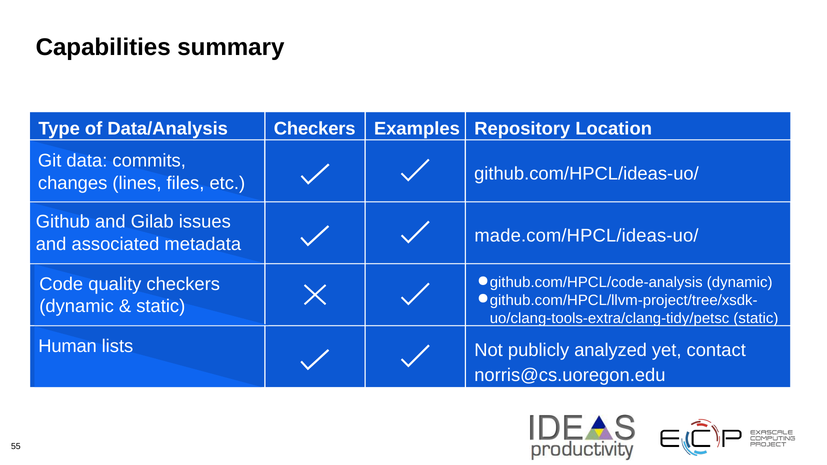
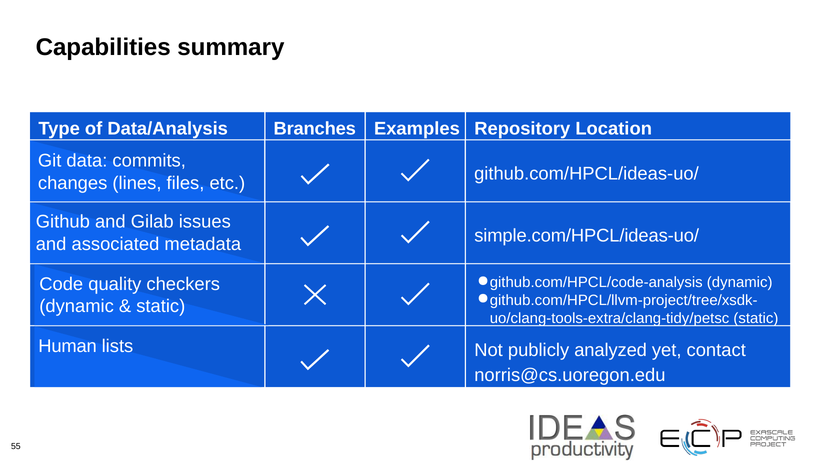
Checkers at (315, 129): Checkers -> Branches
made.com/HPCL/ideas-uo/: made.com/HPCL/ideas-uo/ -> simple.com/HPCL/ideas-uo/
